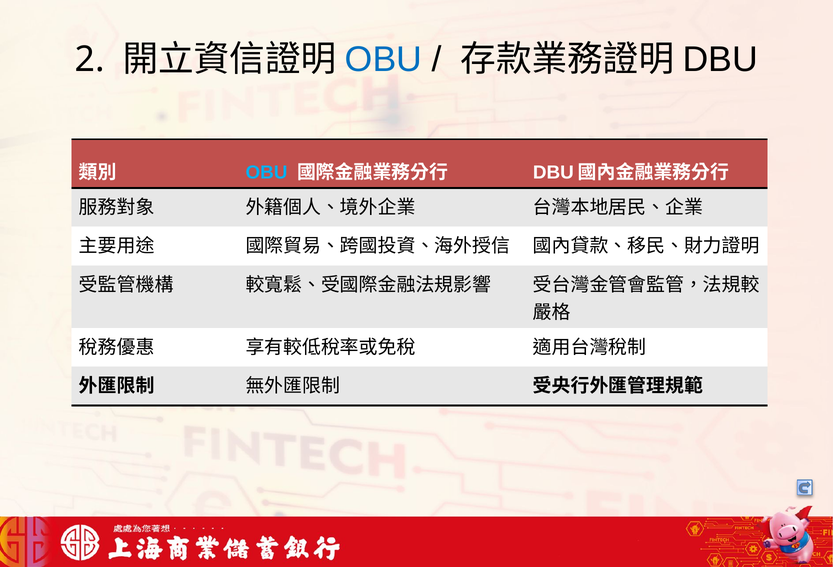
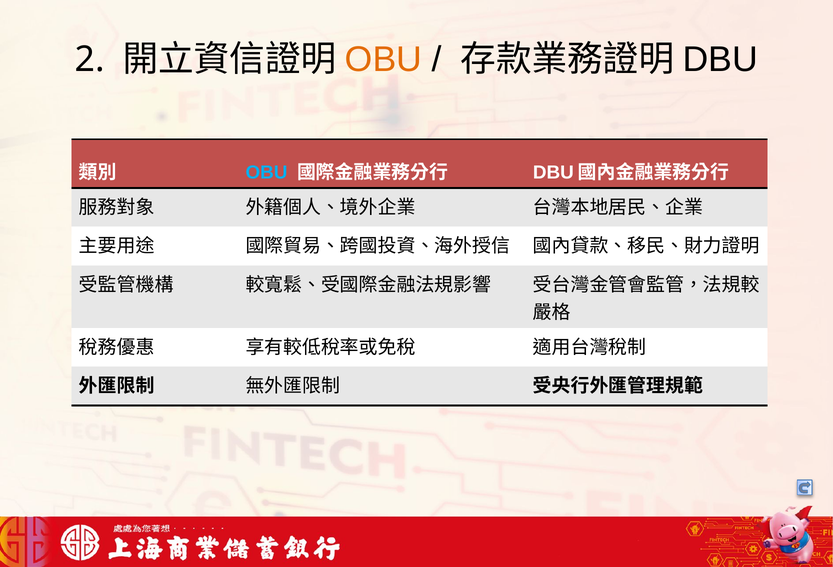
OBU at (384, 59) colour: blue -> orange
